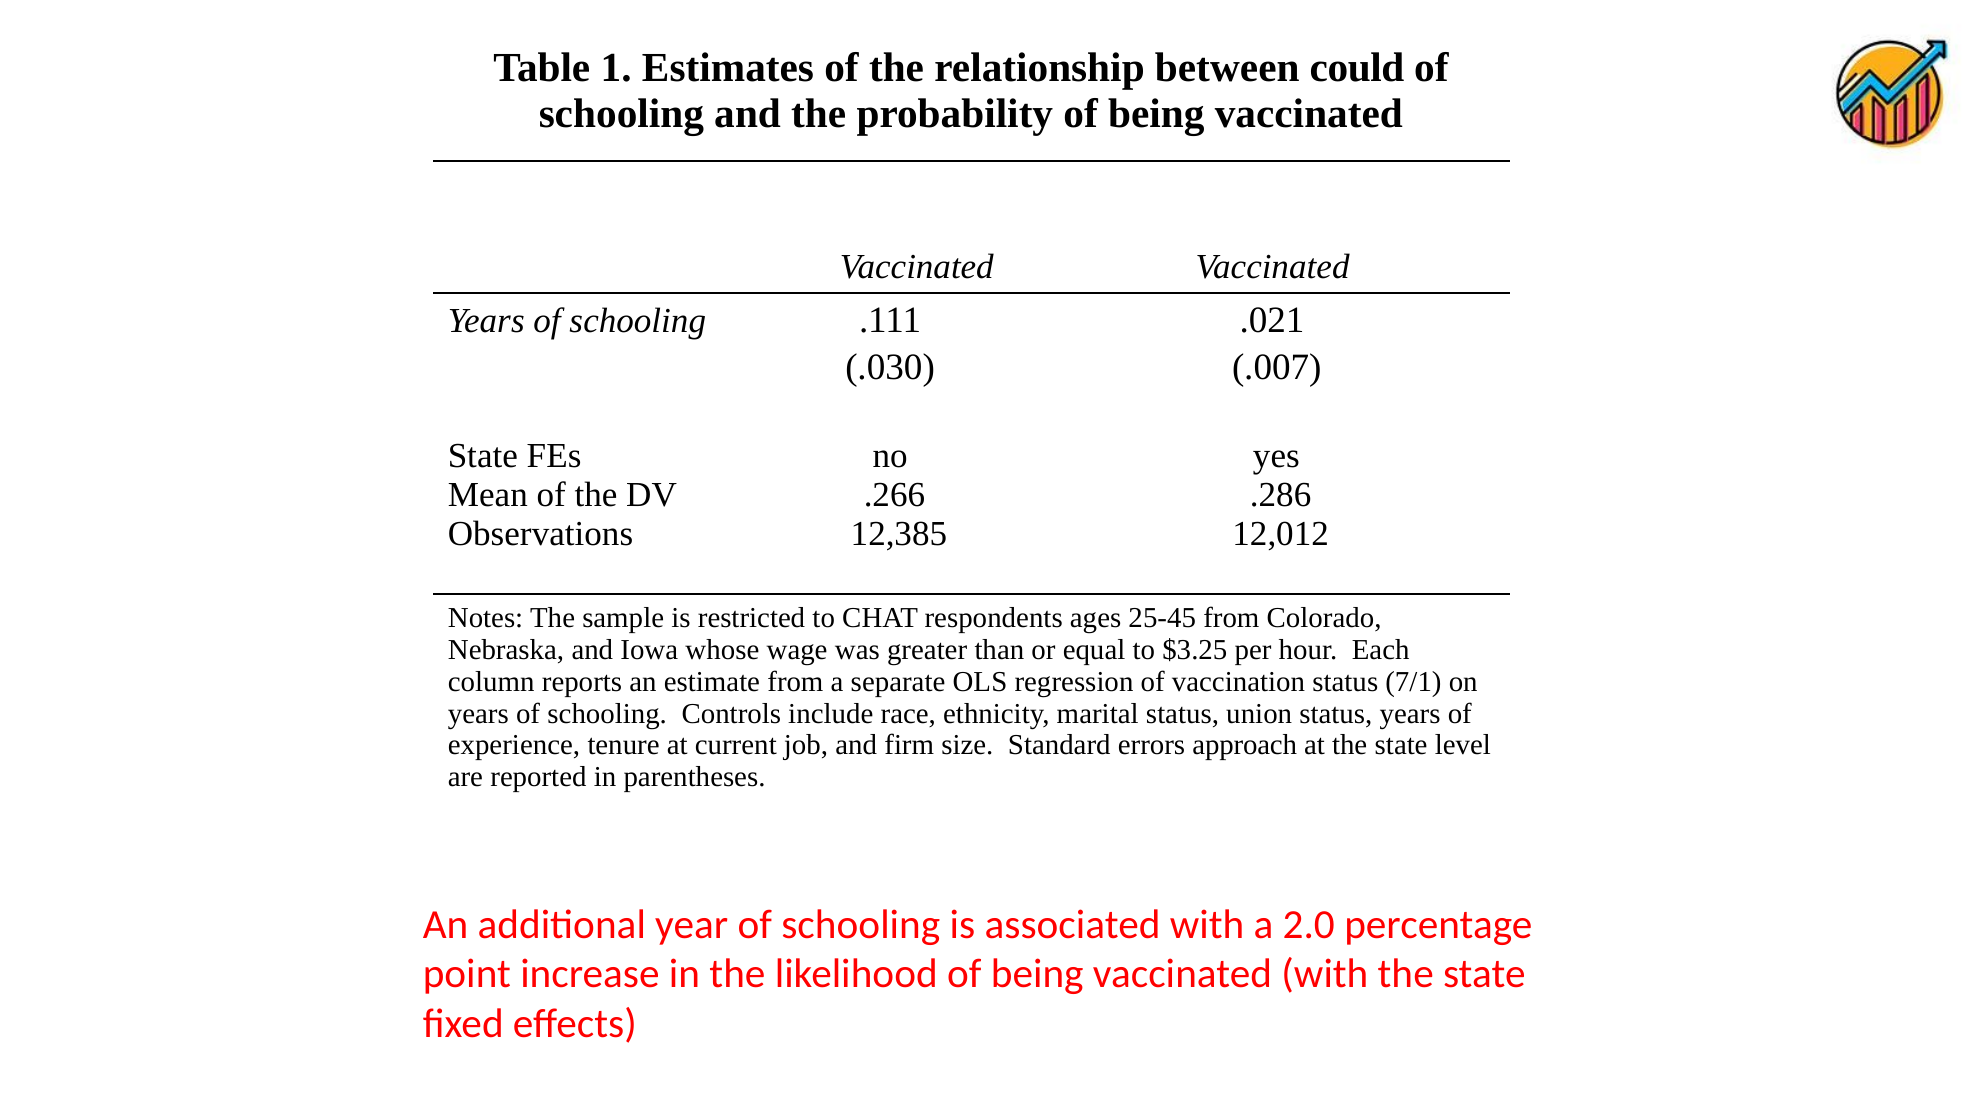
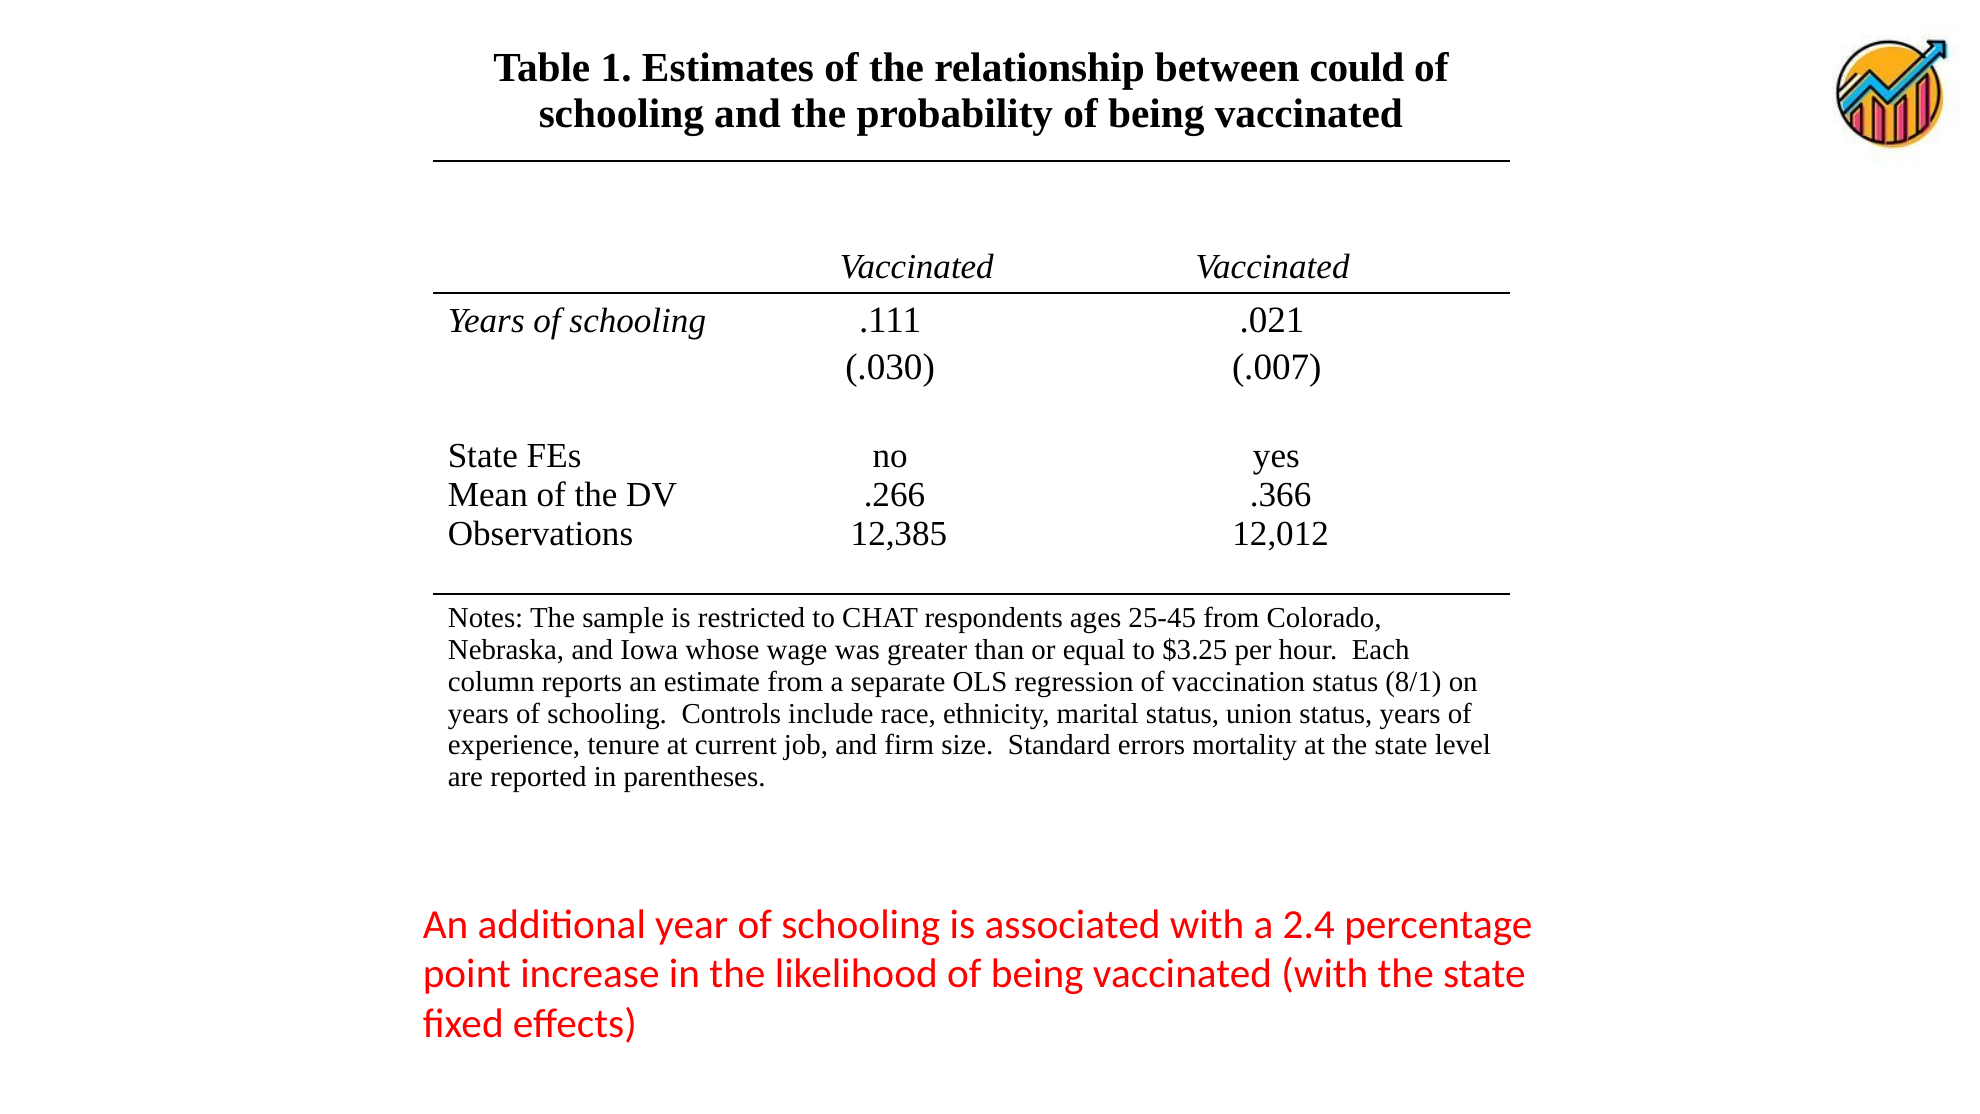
.286: .286 -> .366
7/1: 7/1 -> 8/1
approach: approach -> mortality
2.0: 2.0 -> 2.4
